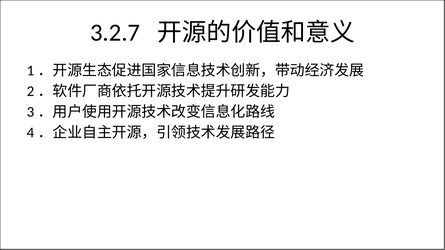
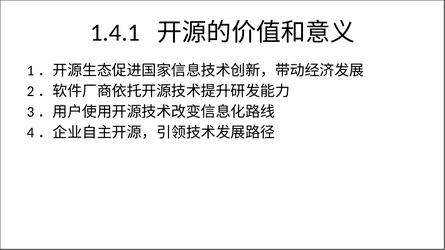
3.2.7: 3.2.7 -> 1.4.1
